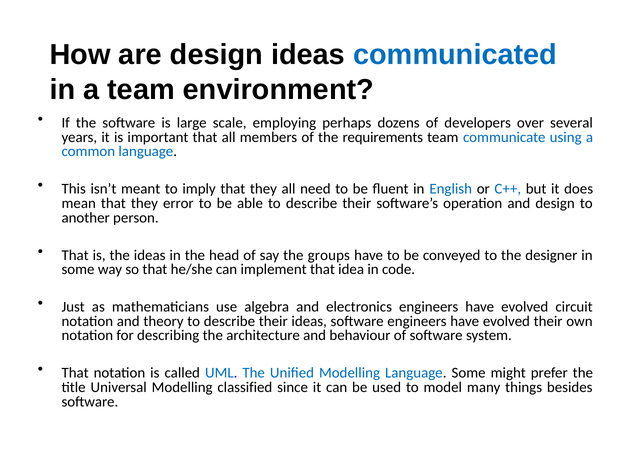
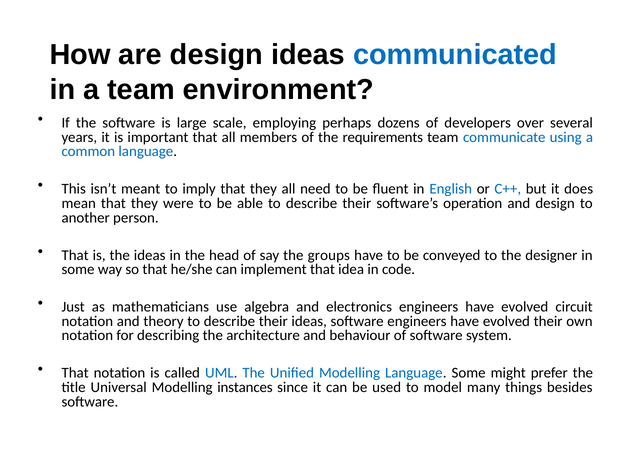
error: error -> were
classified: classified -> instances
